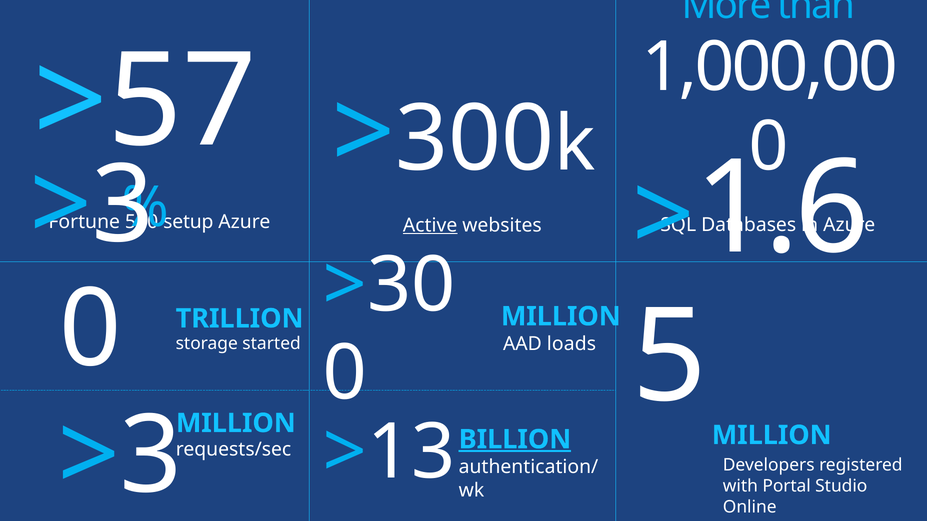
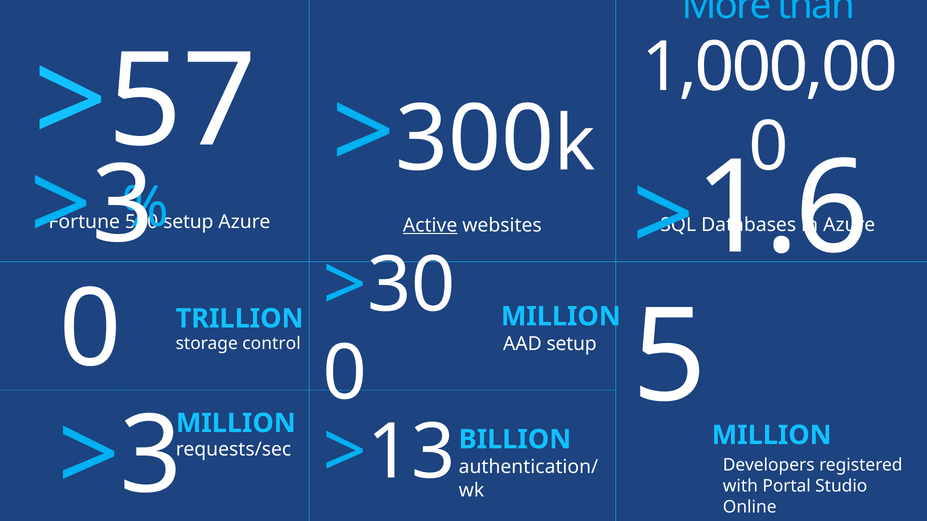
AAD loads: loads -> setup
started: started -> control
BILLION underline: present -> none
